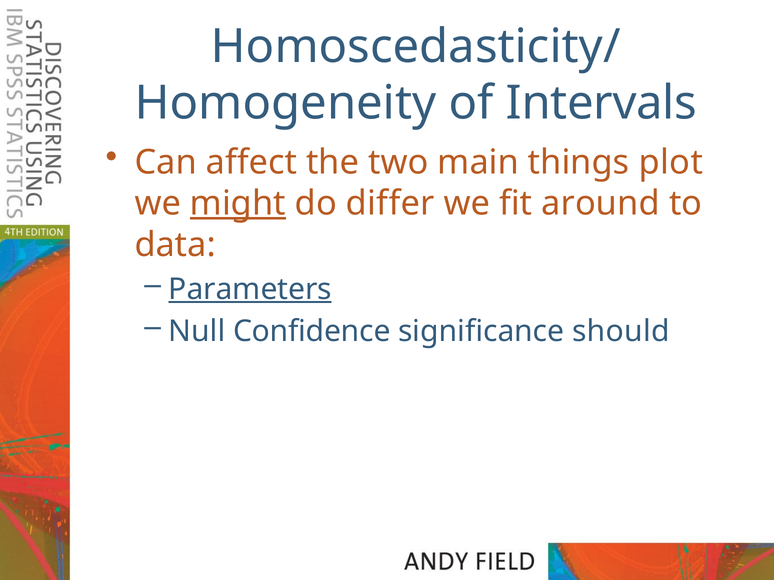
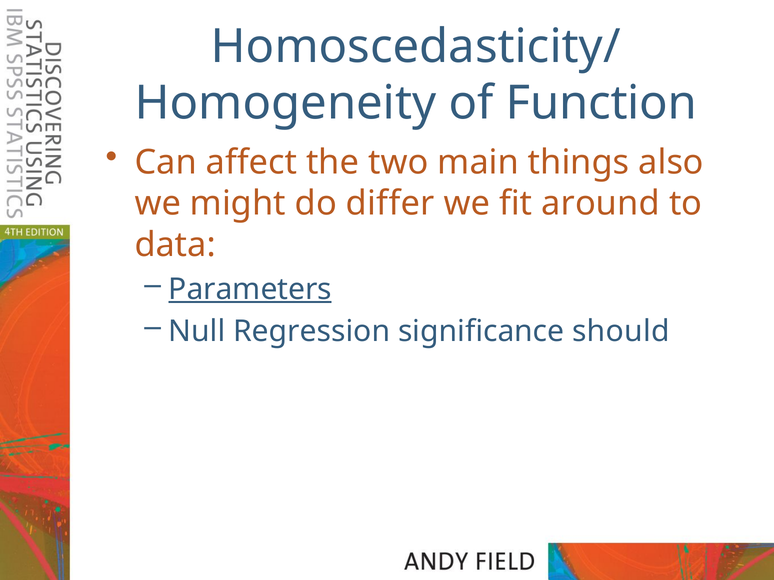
Intervals: Intervals -> Function
plot: plot -> also
might underline: present -> none
Confidence: Confidence -> Regression
